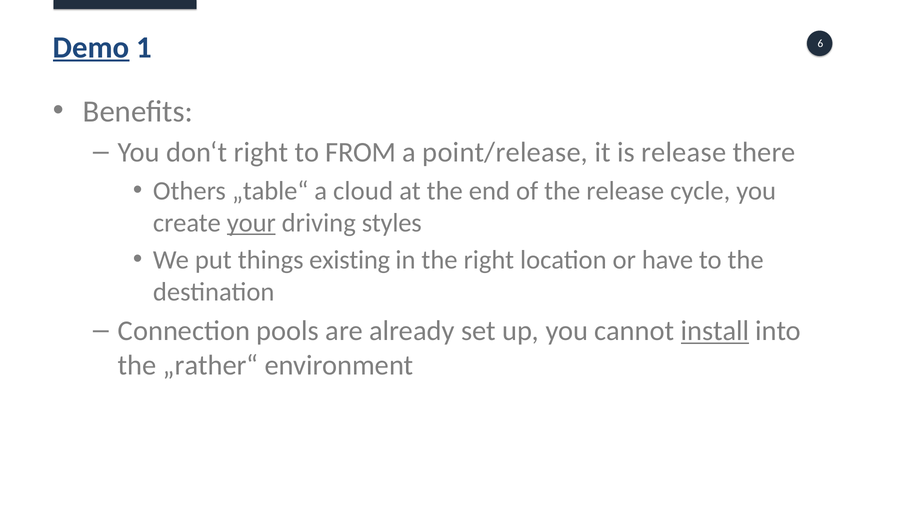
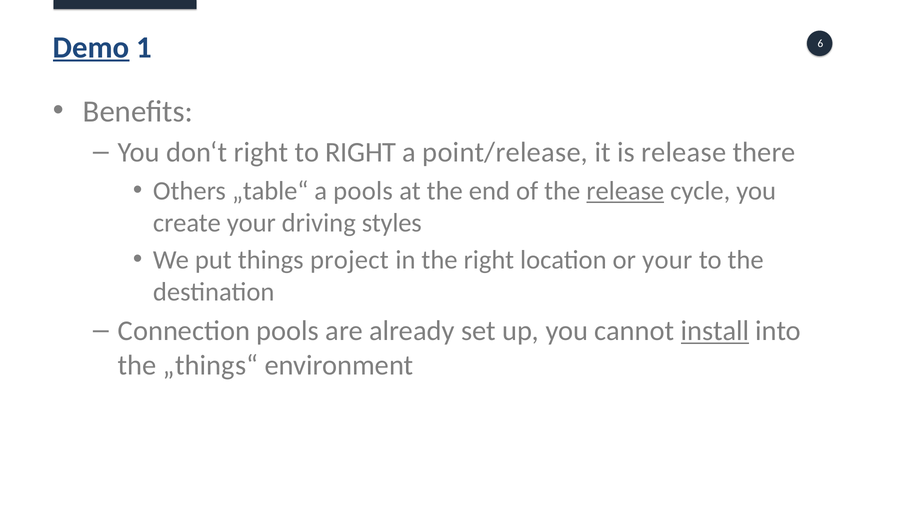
to FROM: FROM -> RIGHT
a cloud: cloud -> pools
release at (625, 191) underline: none -> present
your at (251, 223) underline: present -> none
existing: existing -> project
or have: have -> your
„rather“: „rather“ -> „things“
